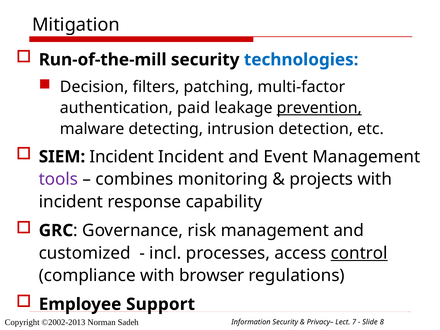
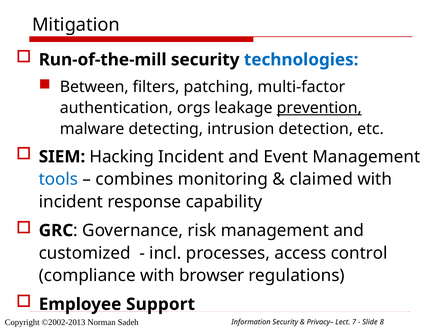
Decision: Decision -> Between
paid: paid -> orgs
SIEM Incident: Incident -> Hacking
tools colour: purple -> blue
projects: projects -> claimed
control underline: present -> none
